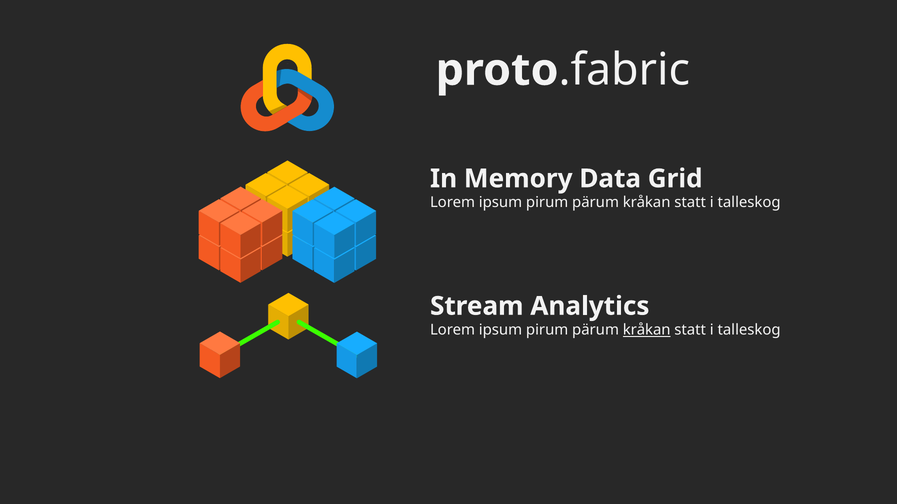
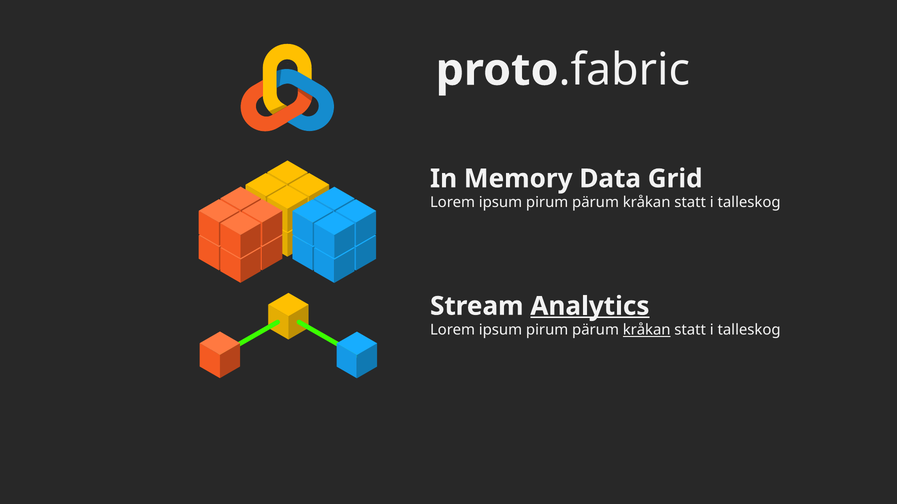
Analytics underline: none -> present
